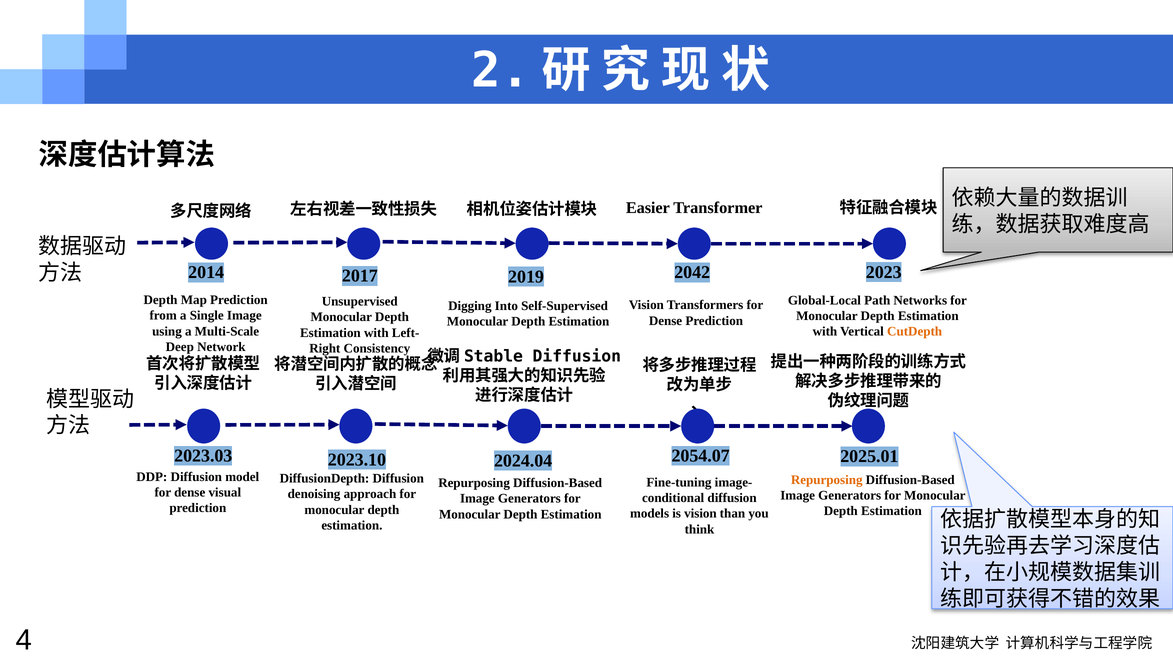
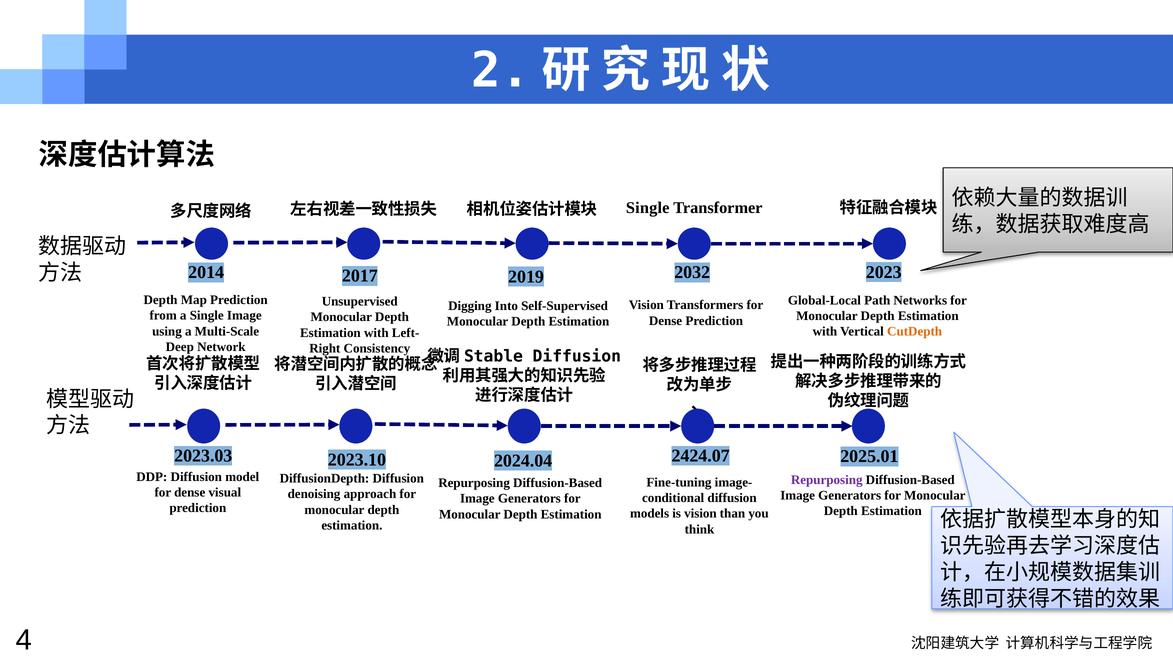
Easier at (648, 208): Easier -> Single
2042: 2042 -> 2032
2054.07: 2054.07 -> 2424.07
Repurposing at (827, 480) colour: orange -> purple
